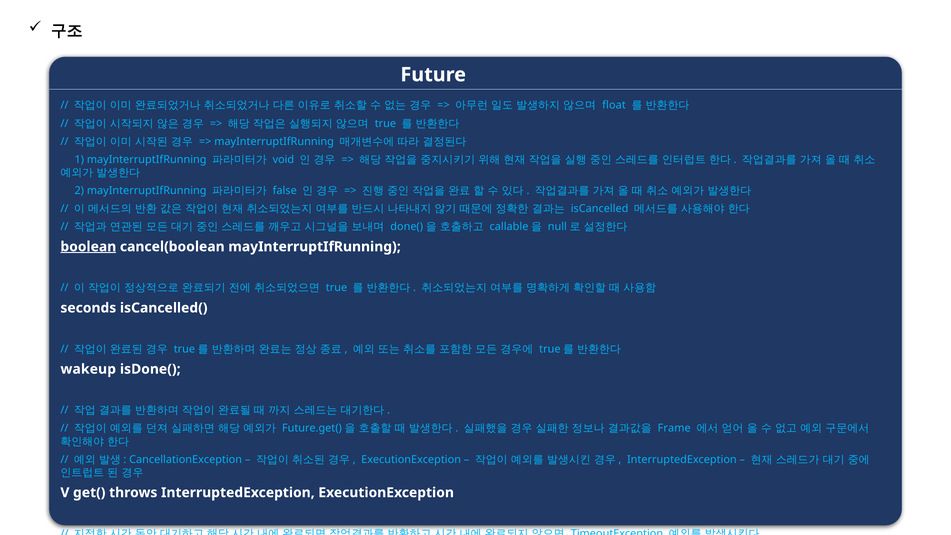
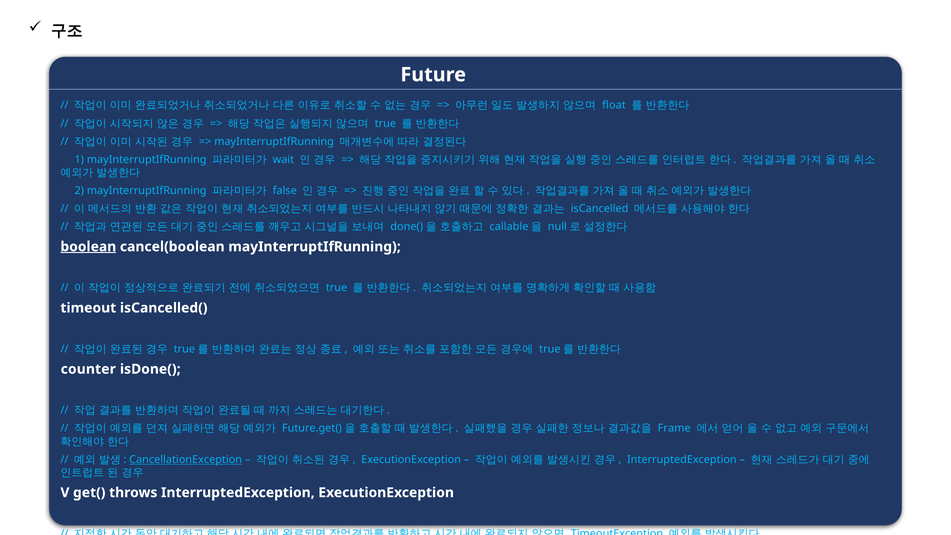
void: void -> wait
seconds at (88, 308): seconds -> timeout
wakeup: wakeup -> counter
CancellationException underline: none -> present
